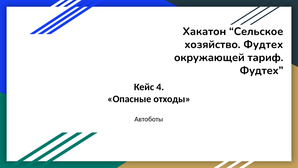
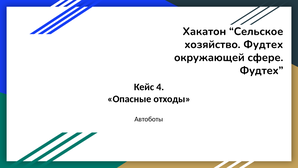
тариф: тариф -> сфере
